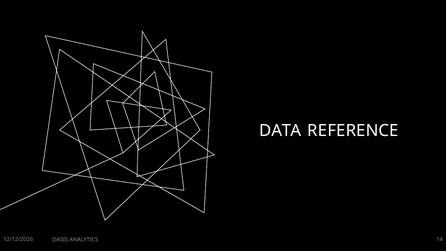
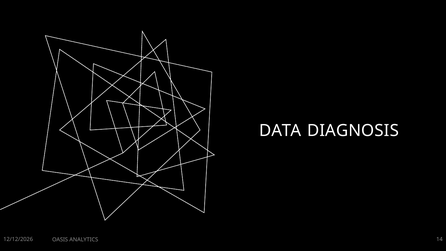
REFERENCE: REFERENCE -> DIAGNOSIS
